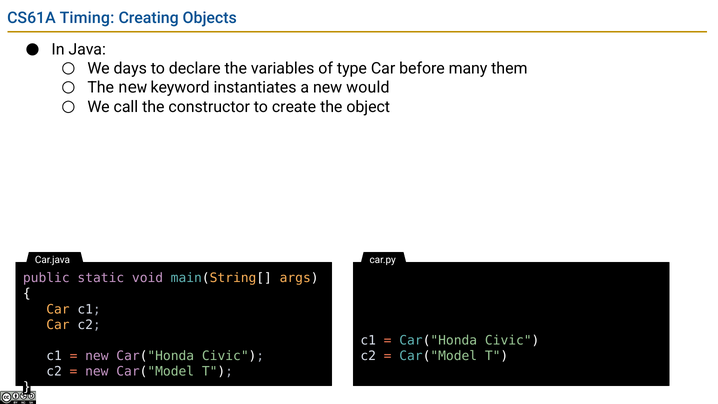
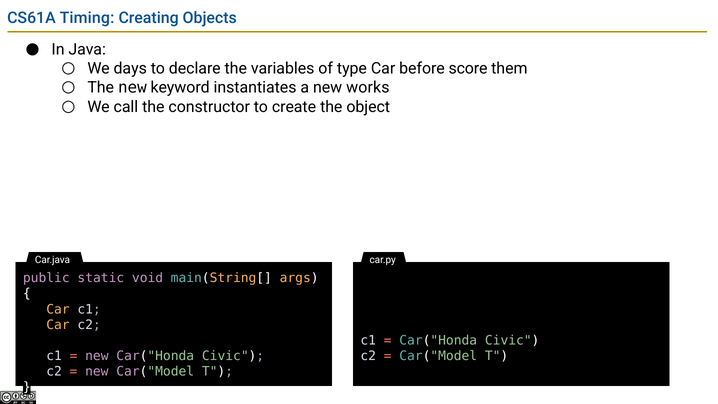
many: many -> score
would: would -> works
